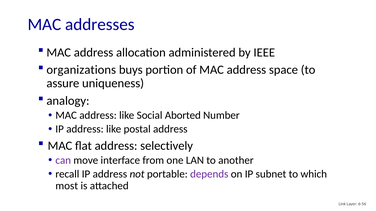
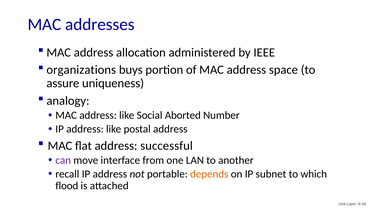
selectively: selectively -> successful
depends colour: purple -> orange
most: most -> flood
